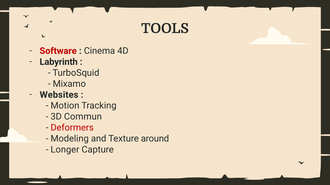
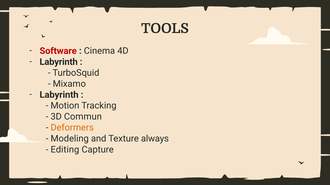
Websites at (59, 95): Websites -> Labyrinth
Deformers colour: red -> orange
around: around -> always
Longer: Longer -> Editing
